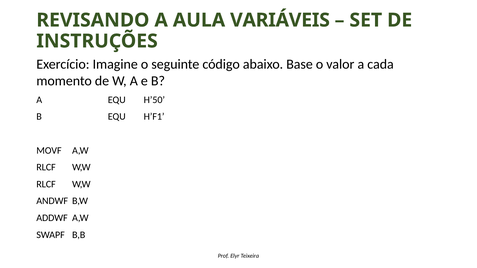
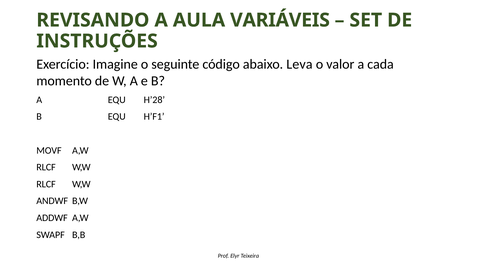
Base: Base -> Leva
H’50: H’50 -> H’28
